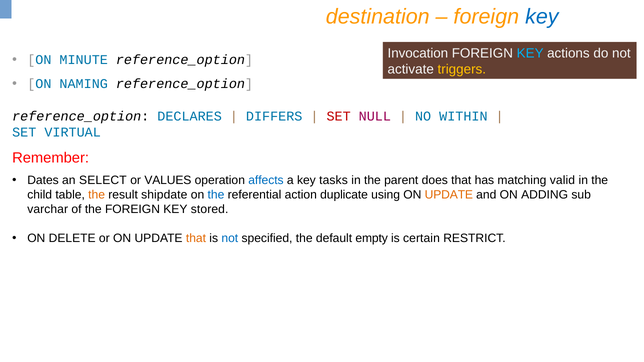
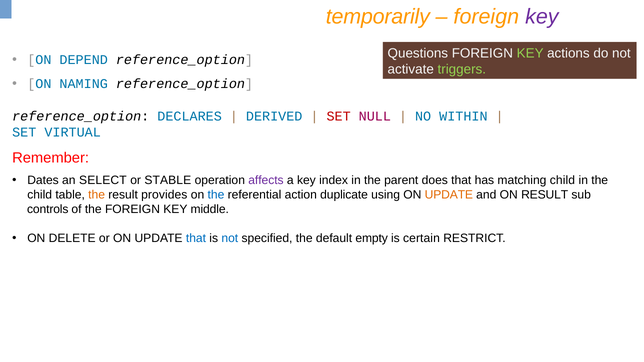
destination: destination -> temporarily
key at (542, 17) colour: blue -> purple
Invocation: Invocation -> Questions
KEY at (530, 53) colour: light blue -> light green
MINUTE: MINUTE -> DEPEND
triggers colour: yellow -> light green
DIFFERS: DIFFERS -> DERIVED
VALUES: VALUES -> STABLE
affects colour: blue -> purple
tasks: tasks -> index
matching valid: valid -> child
shipdate: shipdate -> provides
ON ADDING: ADDING -> RESULT
varchar: varchar -> controls
stored: stored -> middle
that at (196, 238) colour: orange -> blue
